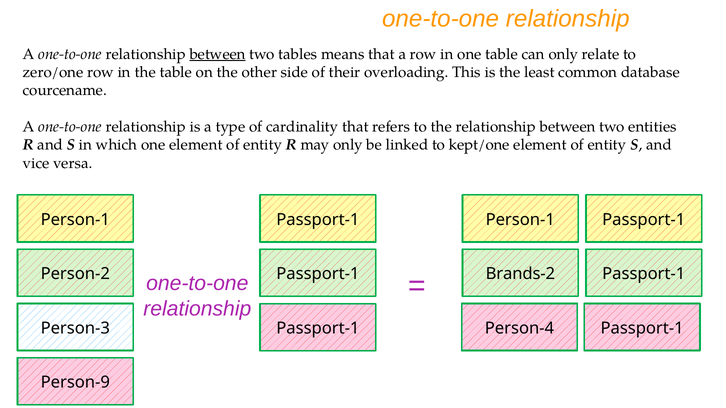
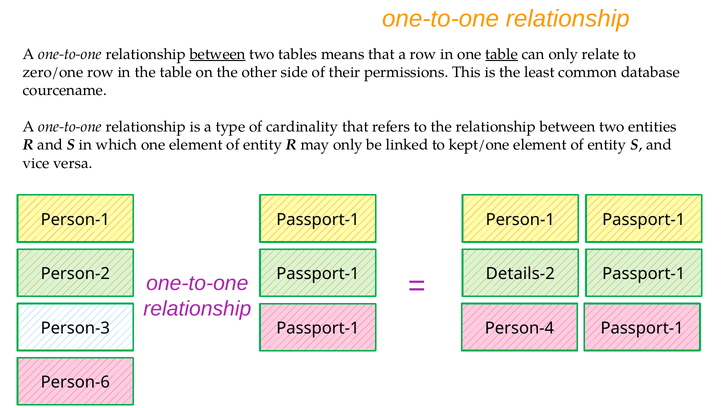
table at (502, 54) underline: none -> present
overloading: overloading -> permissions
Brands-2: Brands-2 -> Details-2
Person-9: Person-9 -> Person-6
